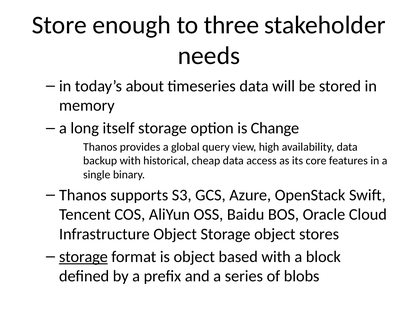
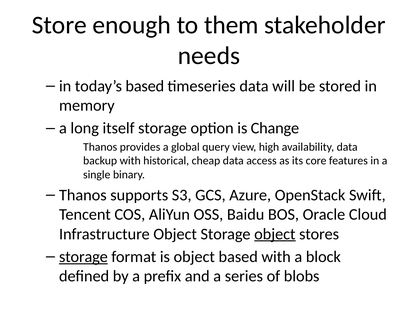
three: three -> them
today’s about: about -> based
object at (275, 234) underline: none -> present
